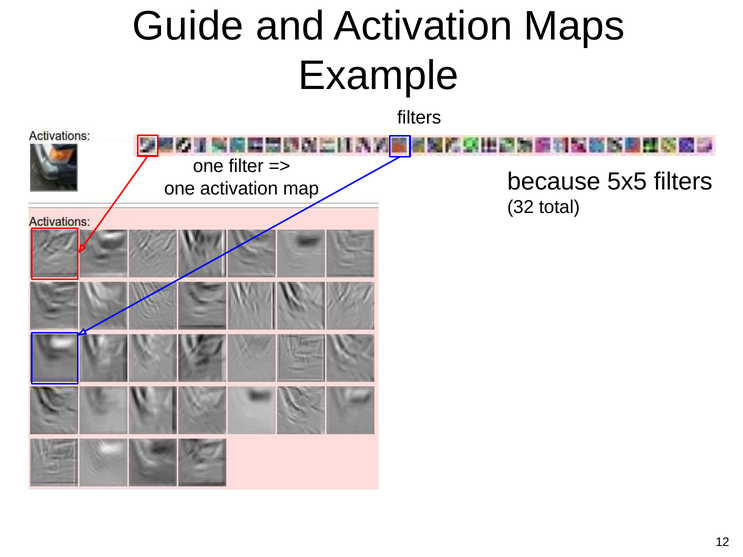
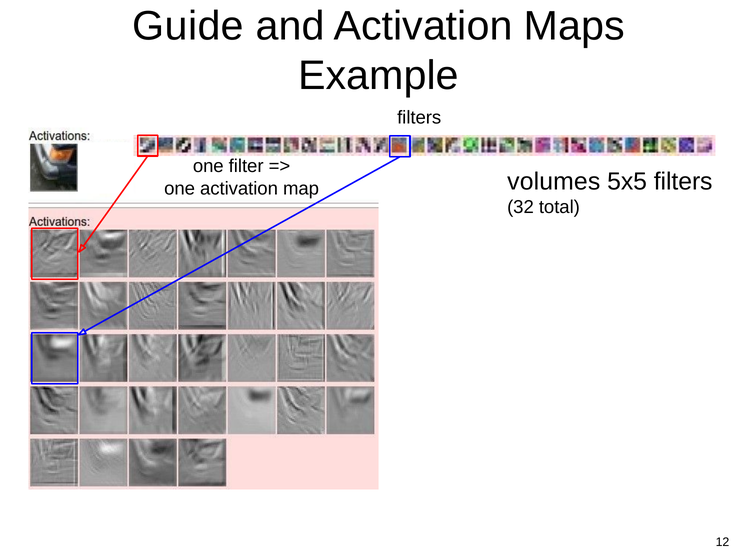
because: because -> volumes
